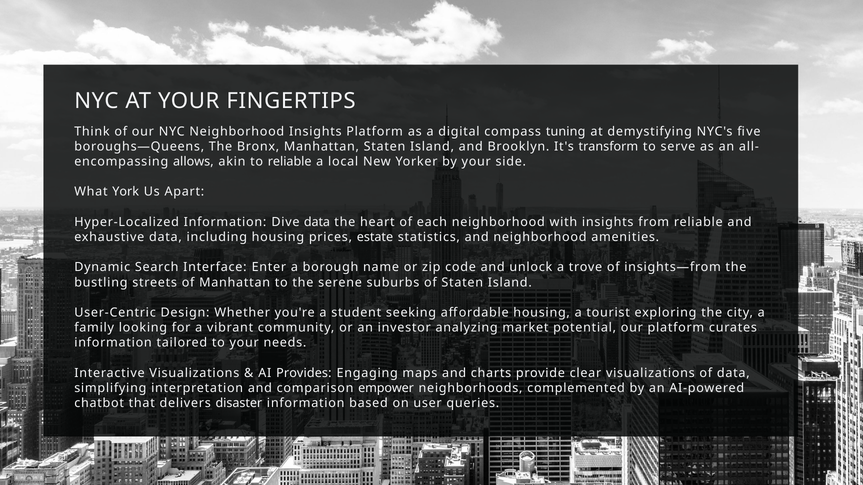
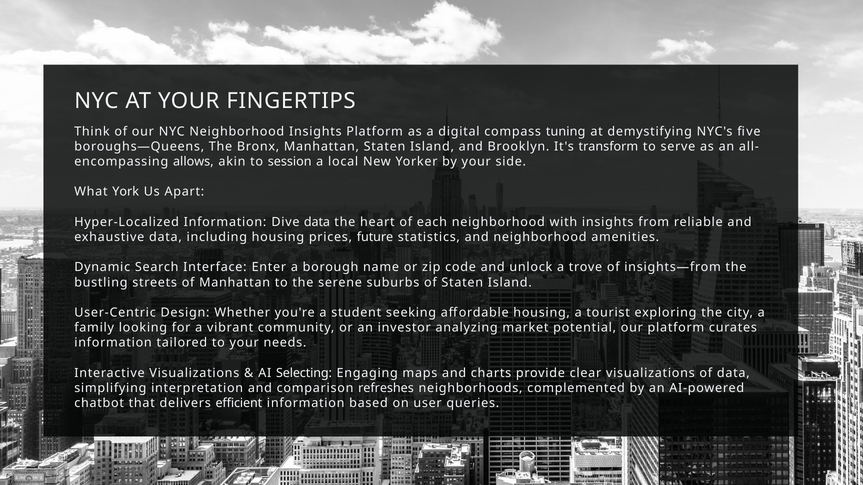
to reliable: reliable -> session
estate: estate -> future
Provides: Provides -> Selecting
empower: empower -> refreshes
disaster: disaster -> efficient
